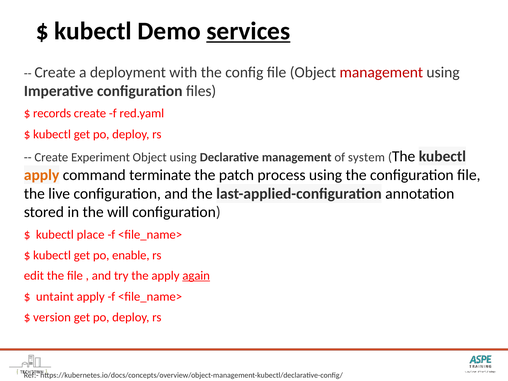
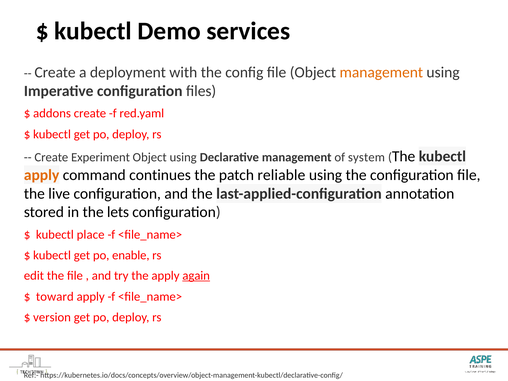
services underline: present -> none
management at (381, 72) colour: red -> orange
records: records -> addons
terminate: terminate -> continues
process: process -> reliable
will: will -> lets
untaint: untaint -> toward
